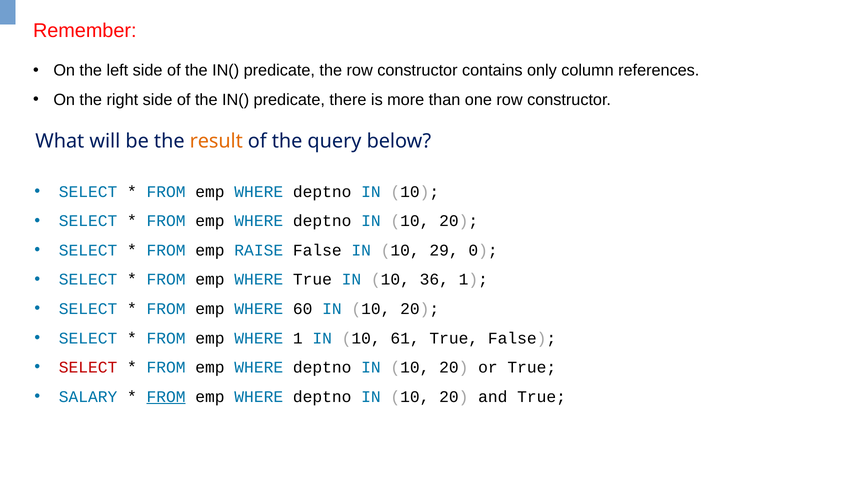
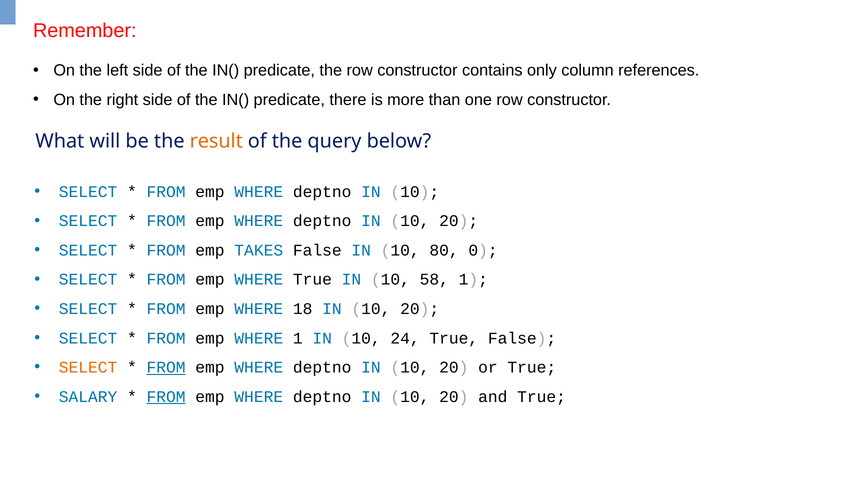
RAISE: RAISE -> TAKES
29: 29 -> 80
36: 36 -> 58
60: 60 -> 18
61: 61 -> 24
SELECT at (88, 367) colour: red -> orange
FROM at (166, 367) underline: none -> present
